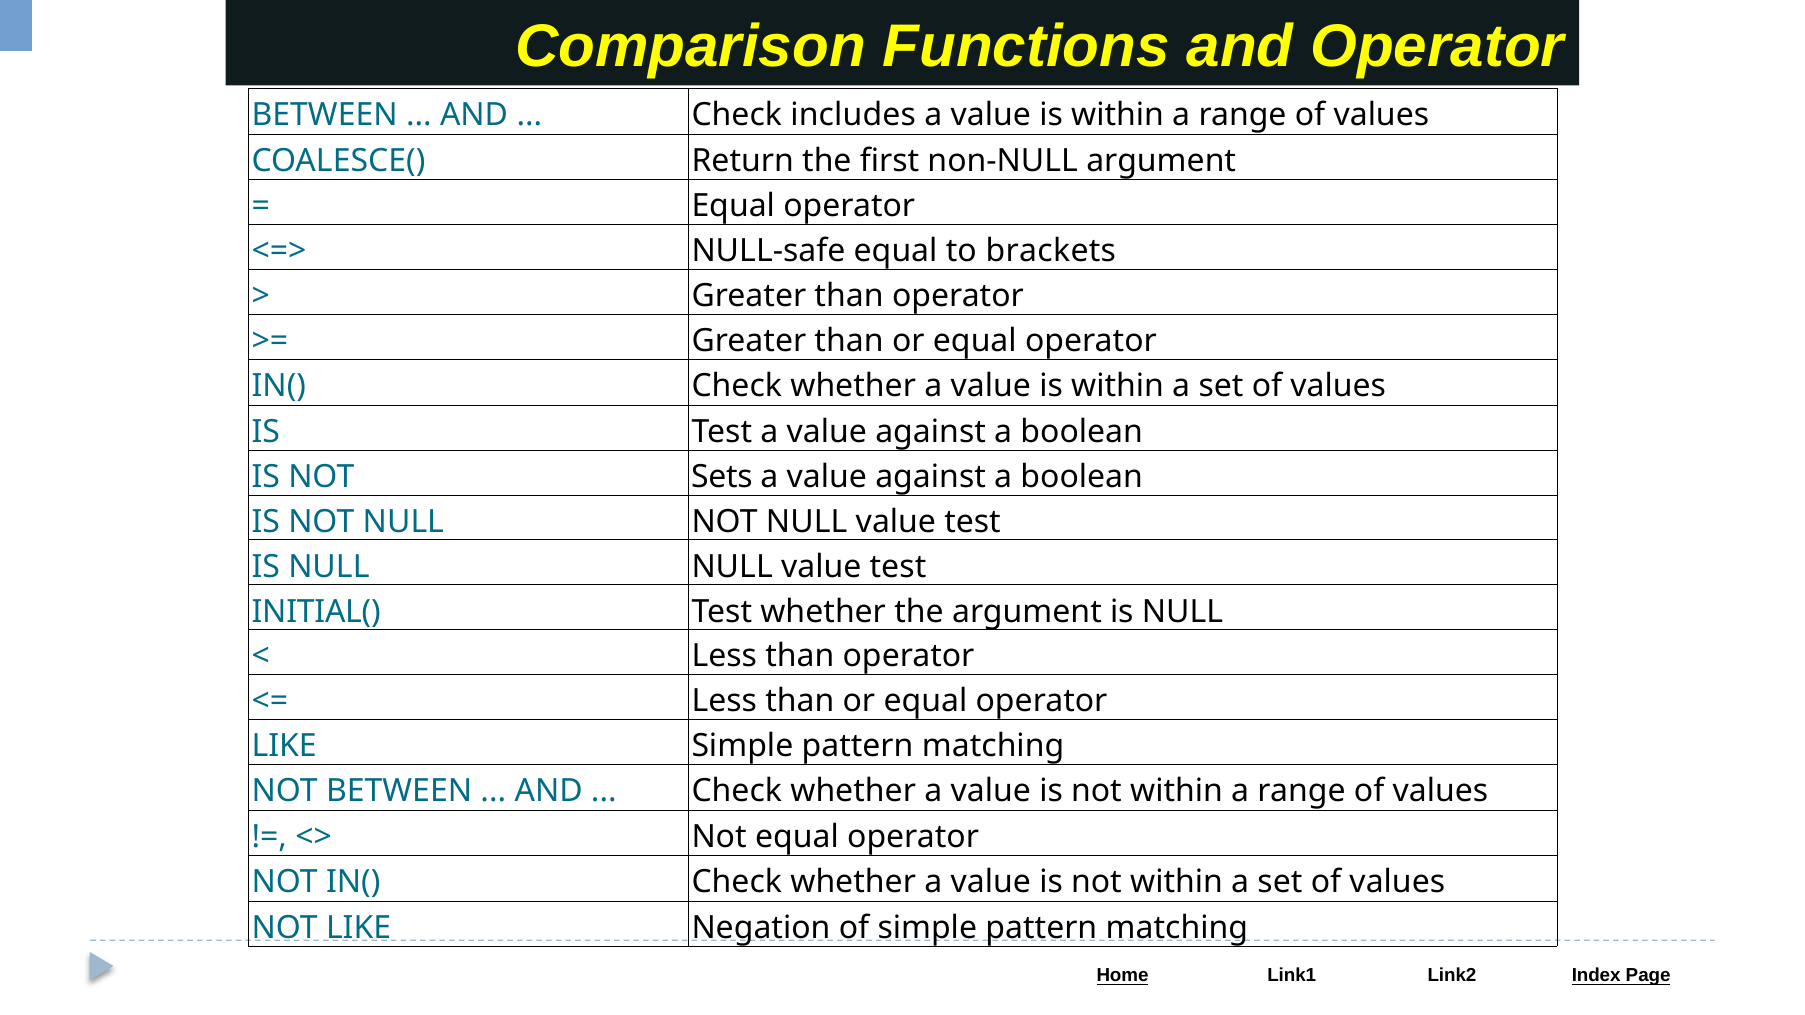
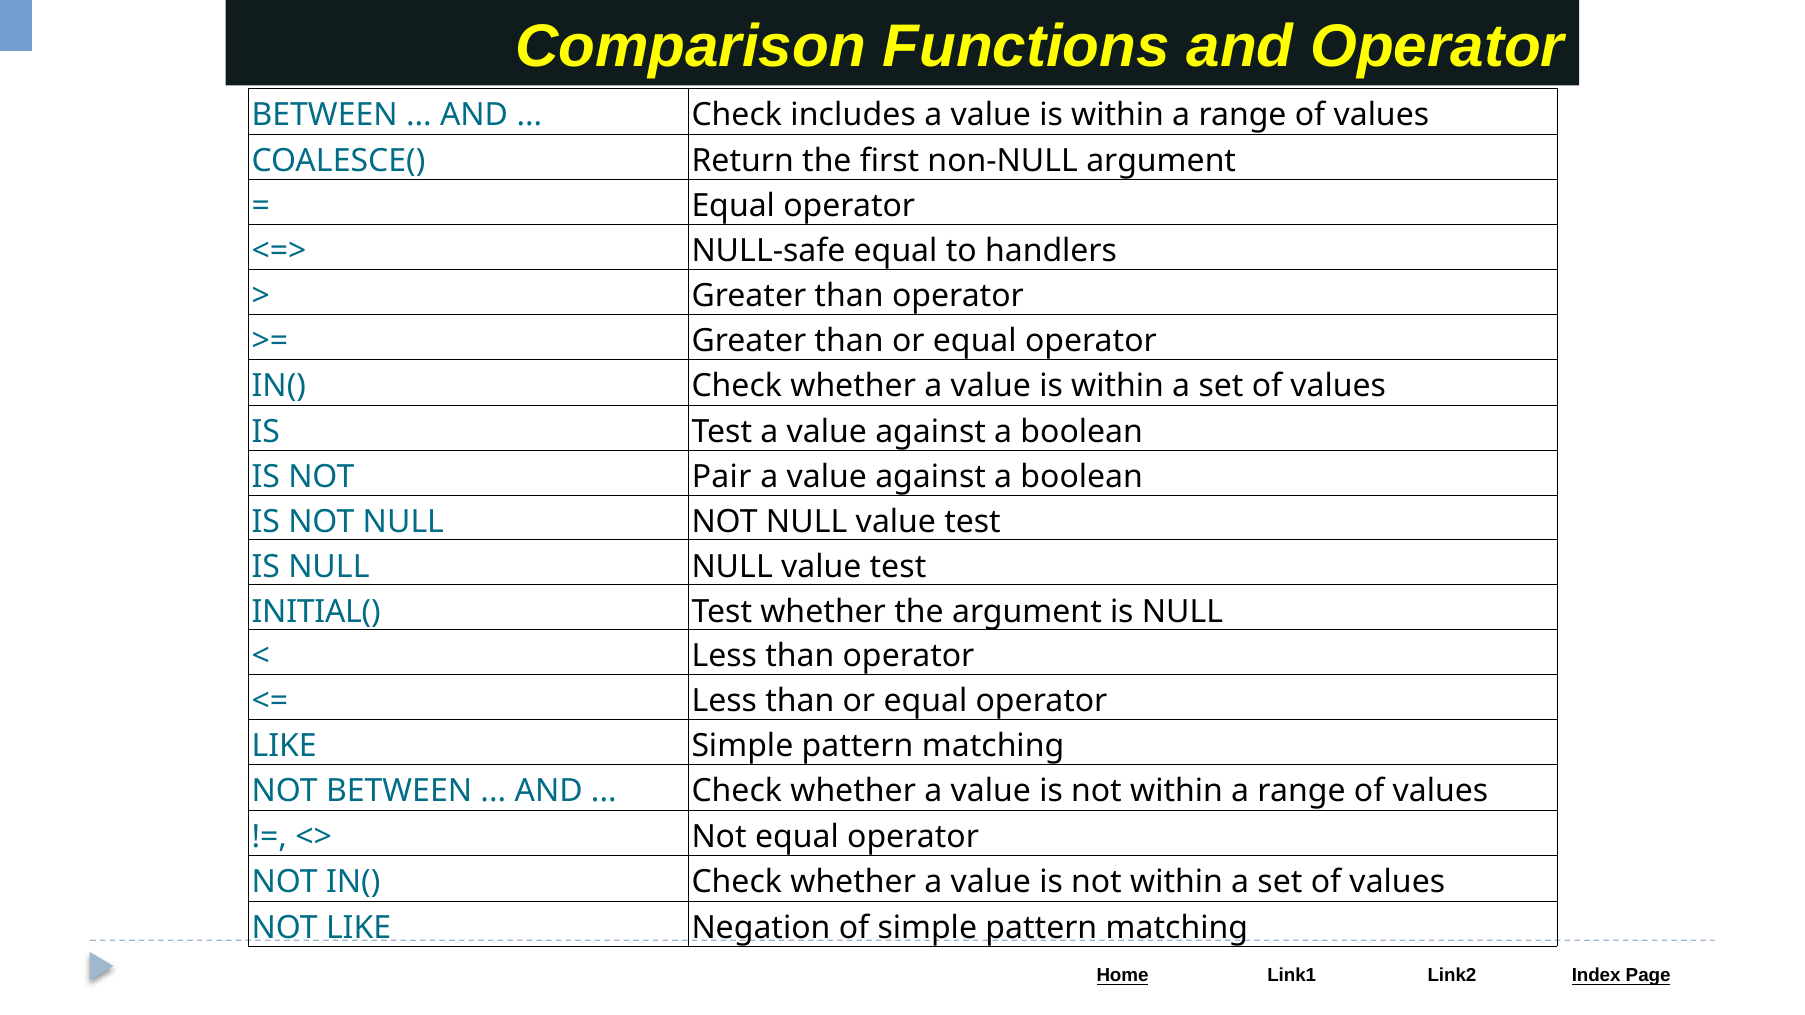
brackets: brackets -> handlers
Sets: Sets -> Pair
